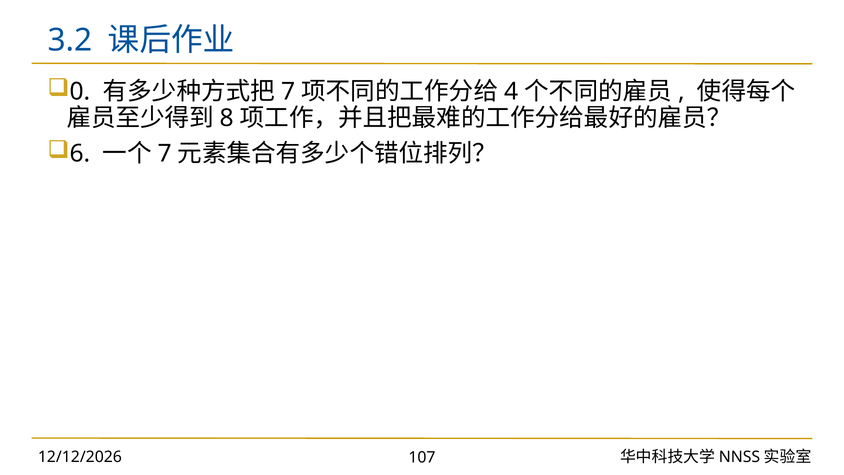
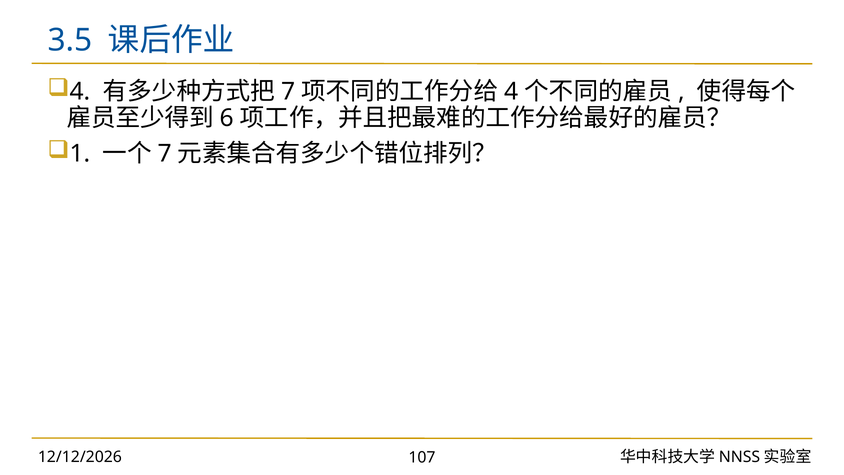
3.2: 3.2 -> 3.5
0 at (80, 92): 0 -> 4
8: 8 -> 6
6: 6 -> 1
